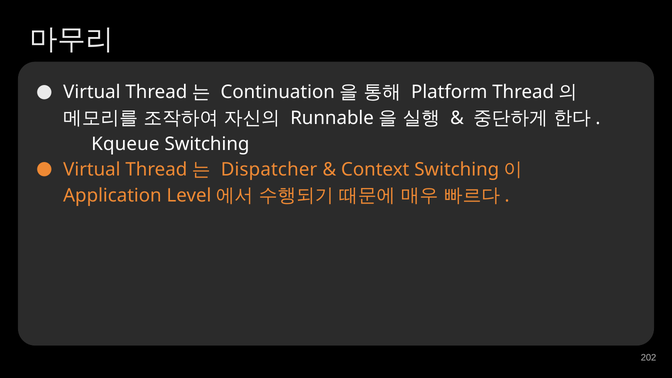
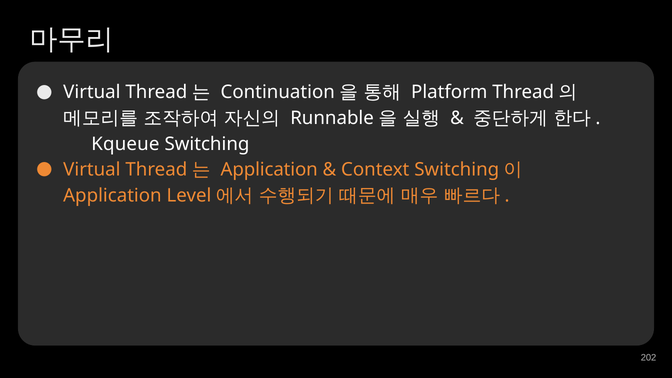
Dispatcher at (269, 170): Dispatcher -> Application
